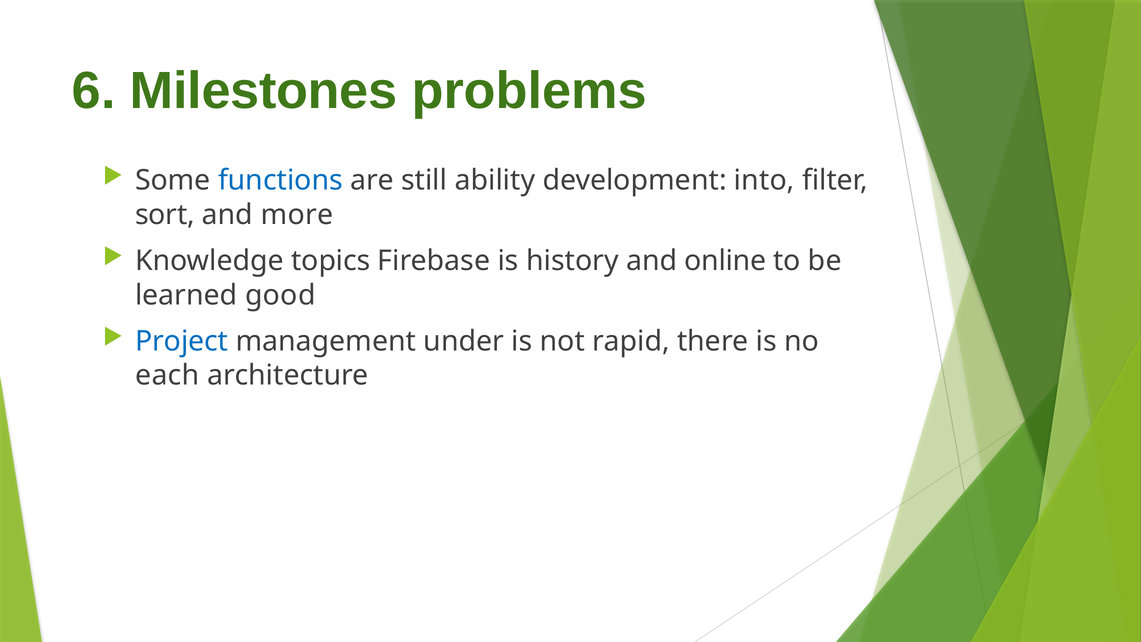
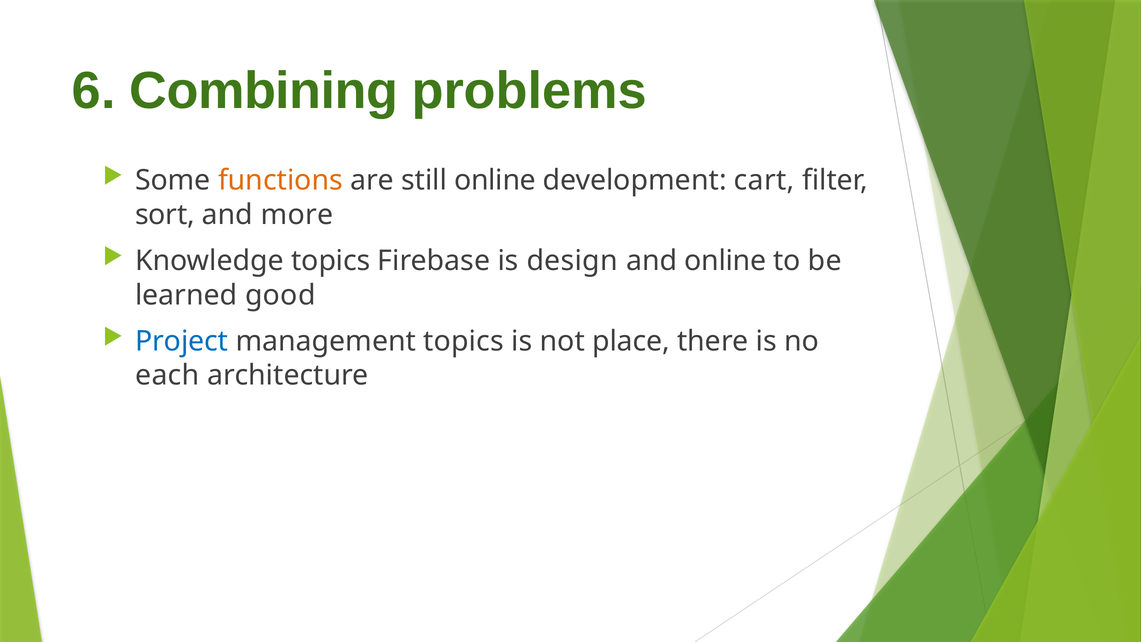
Milestones: Milestones -> Combining
functions colour: blue -> orange
still ability: ability -> online
into: into -> cart
history: history -> design
management under: under -> topics
rapid: rapid -> place
